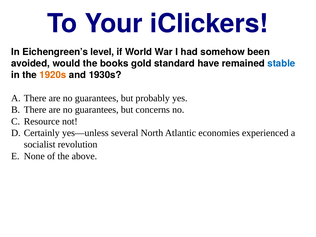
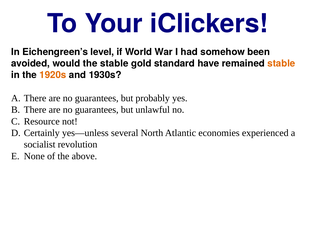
the books: books -> stable
stable at (281, 63) colour: blue -> orange
concerns: concerns -> unlawful
